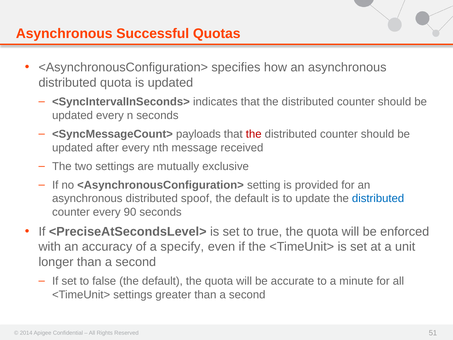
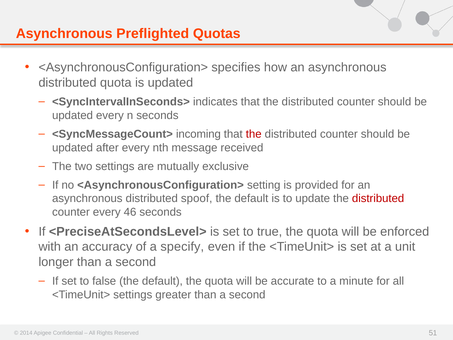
Successful: Successful -> Preflighted
payloads: payloads -> incoming
distributed at (378, 198) colour: blue -> red
90: 90 -> 46
